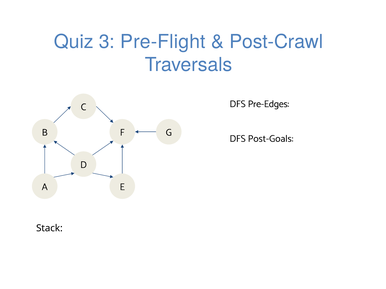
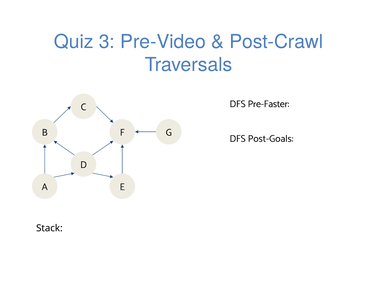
Pre-Flight: Pre-Flight -> Pre-Video
Pre-Edges: Pre-Edges -> Pre-Faster
